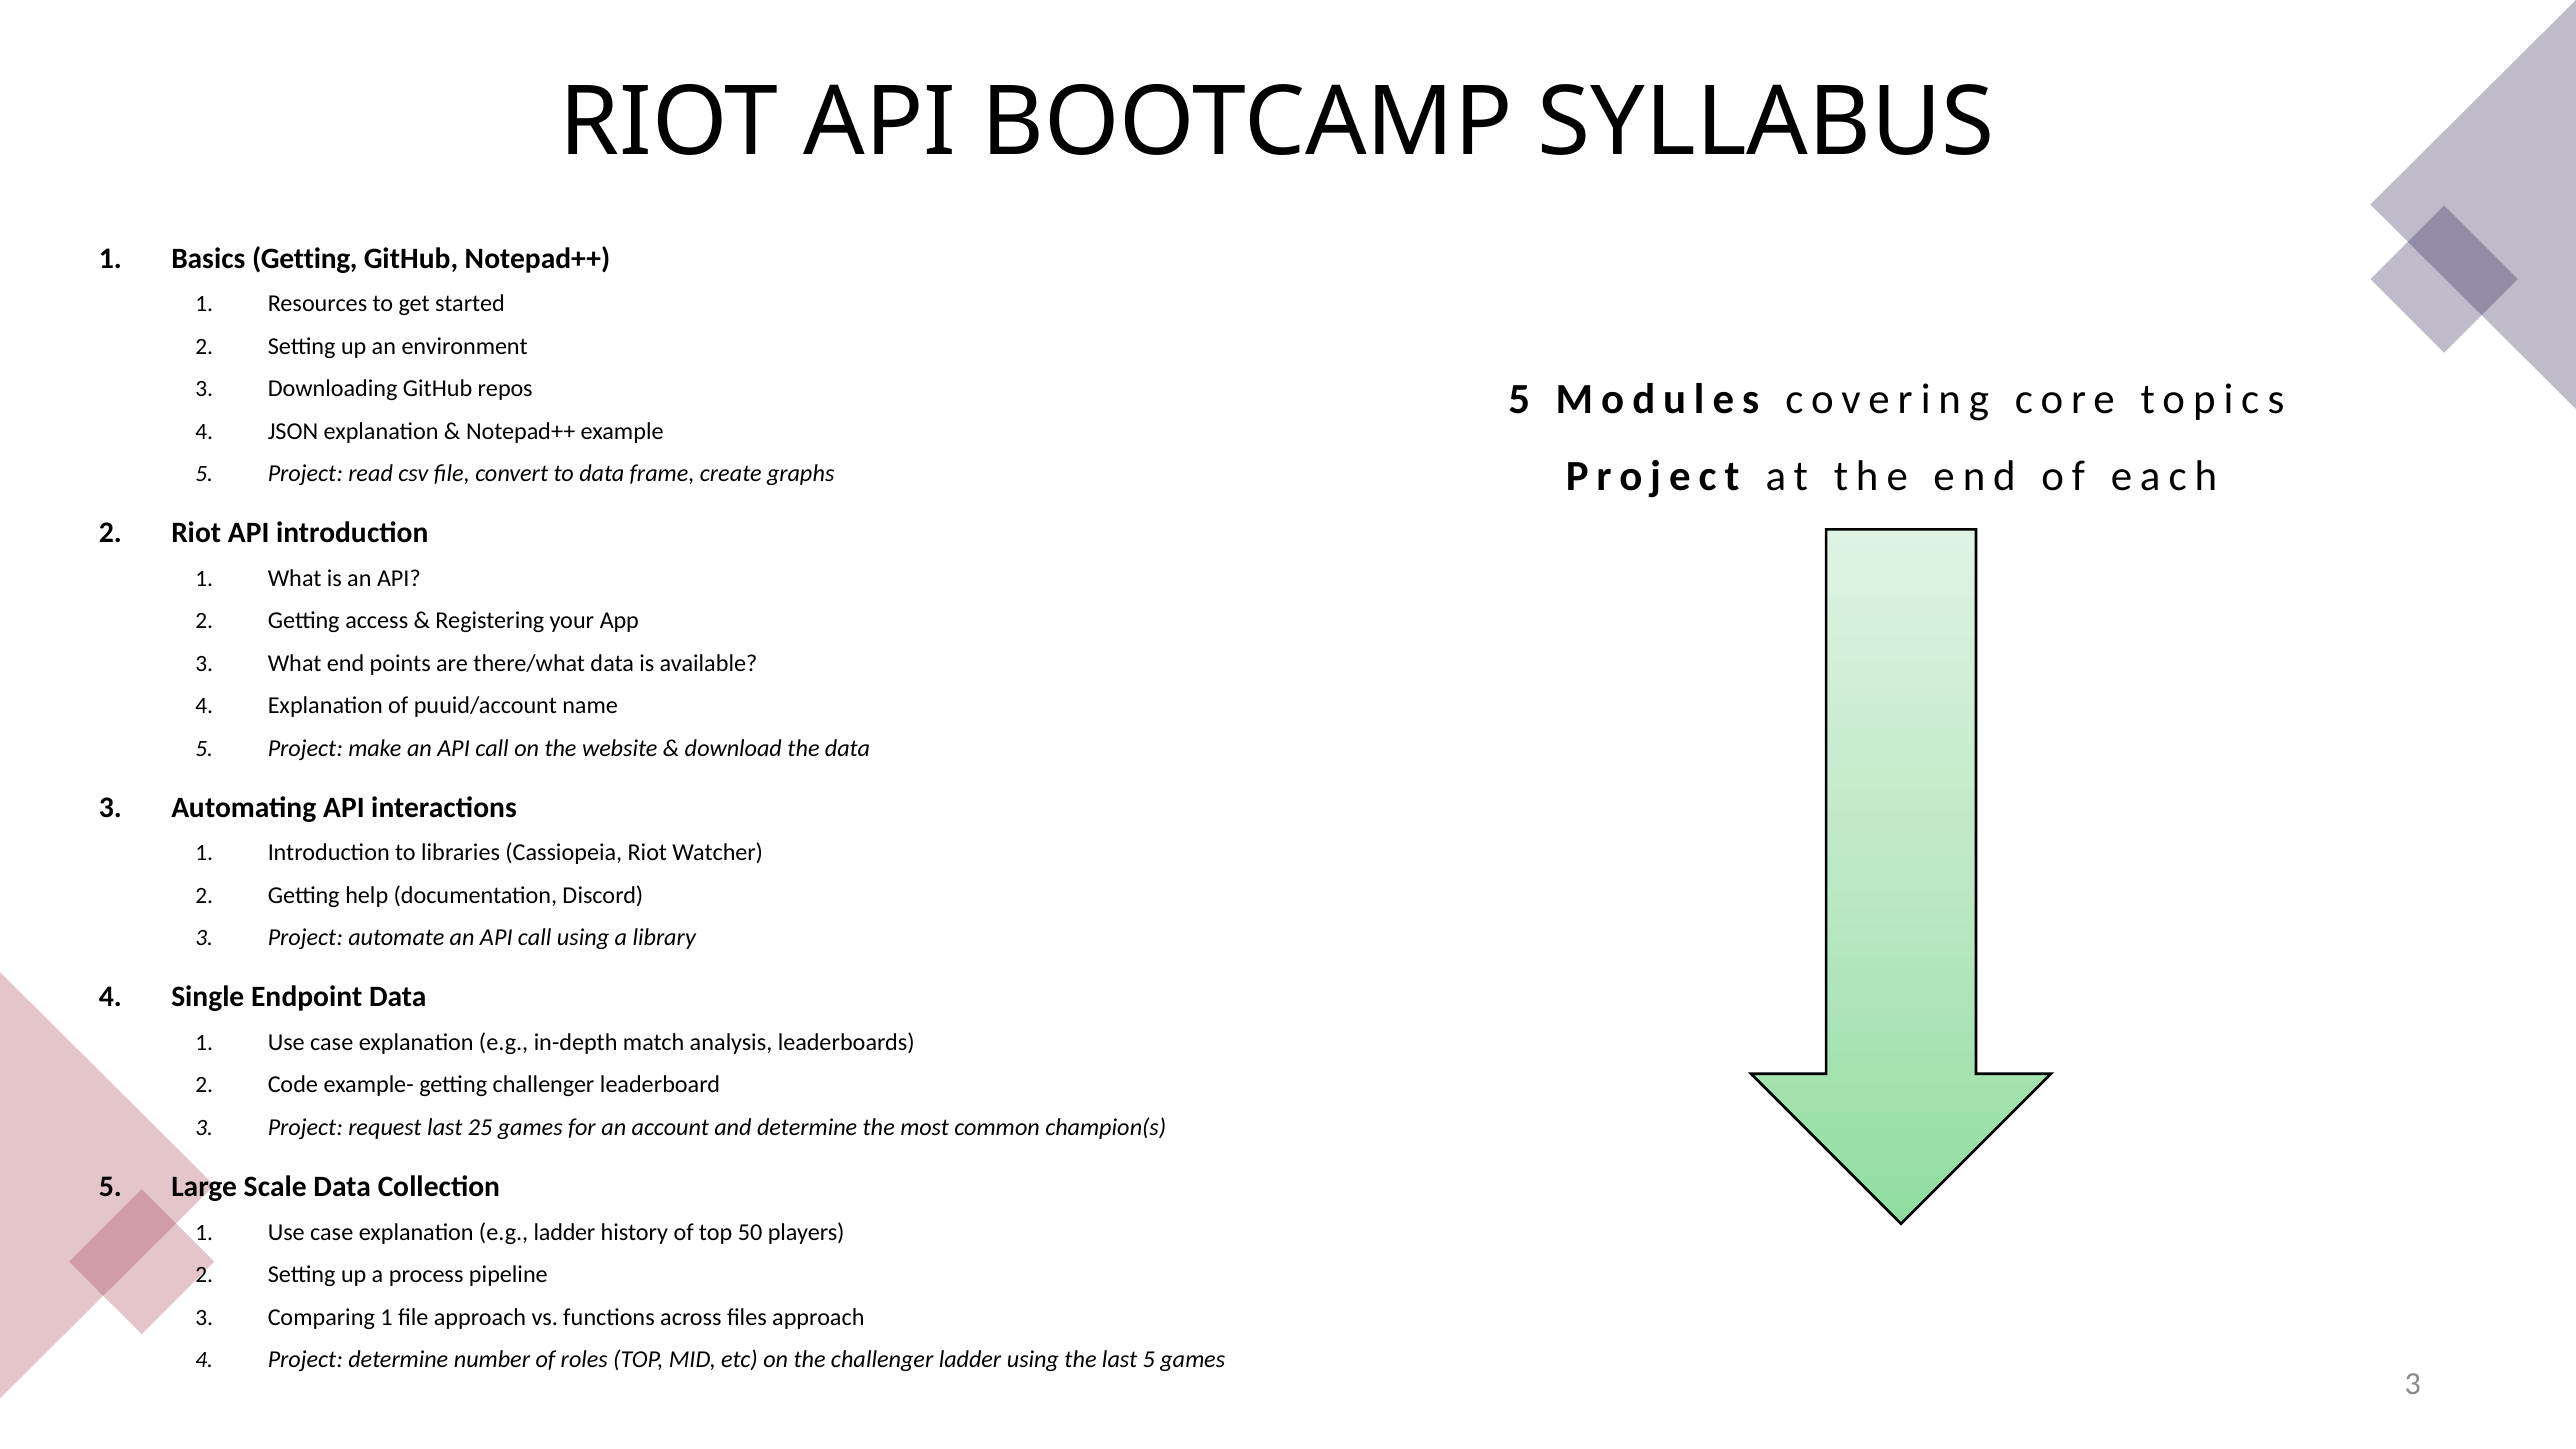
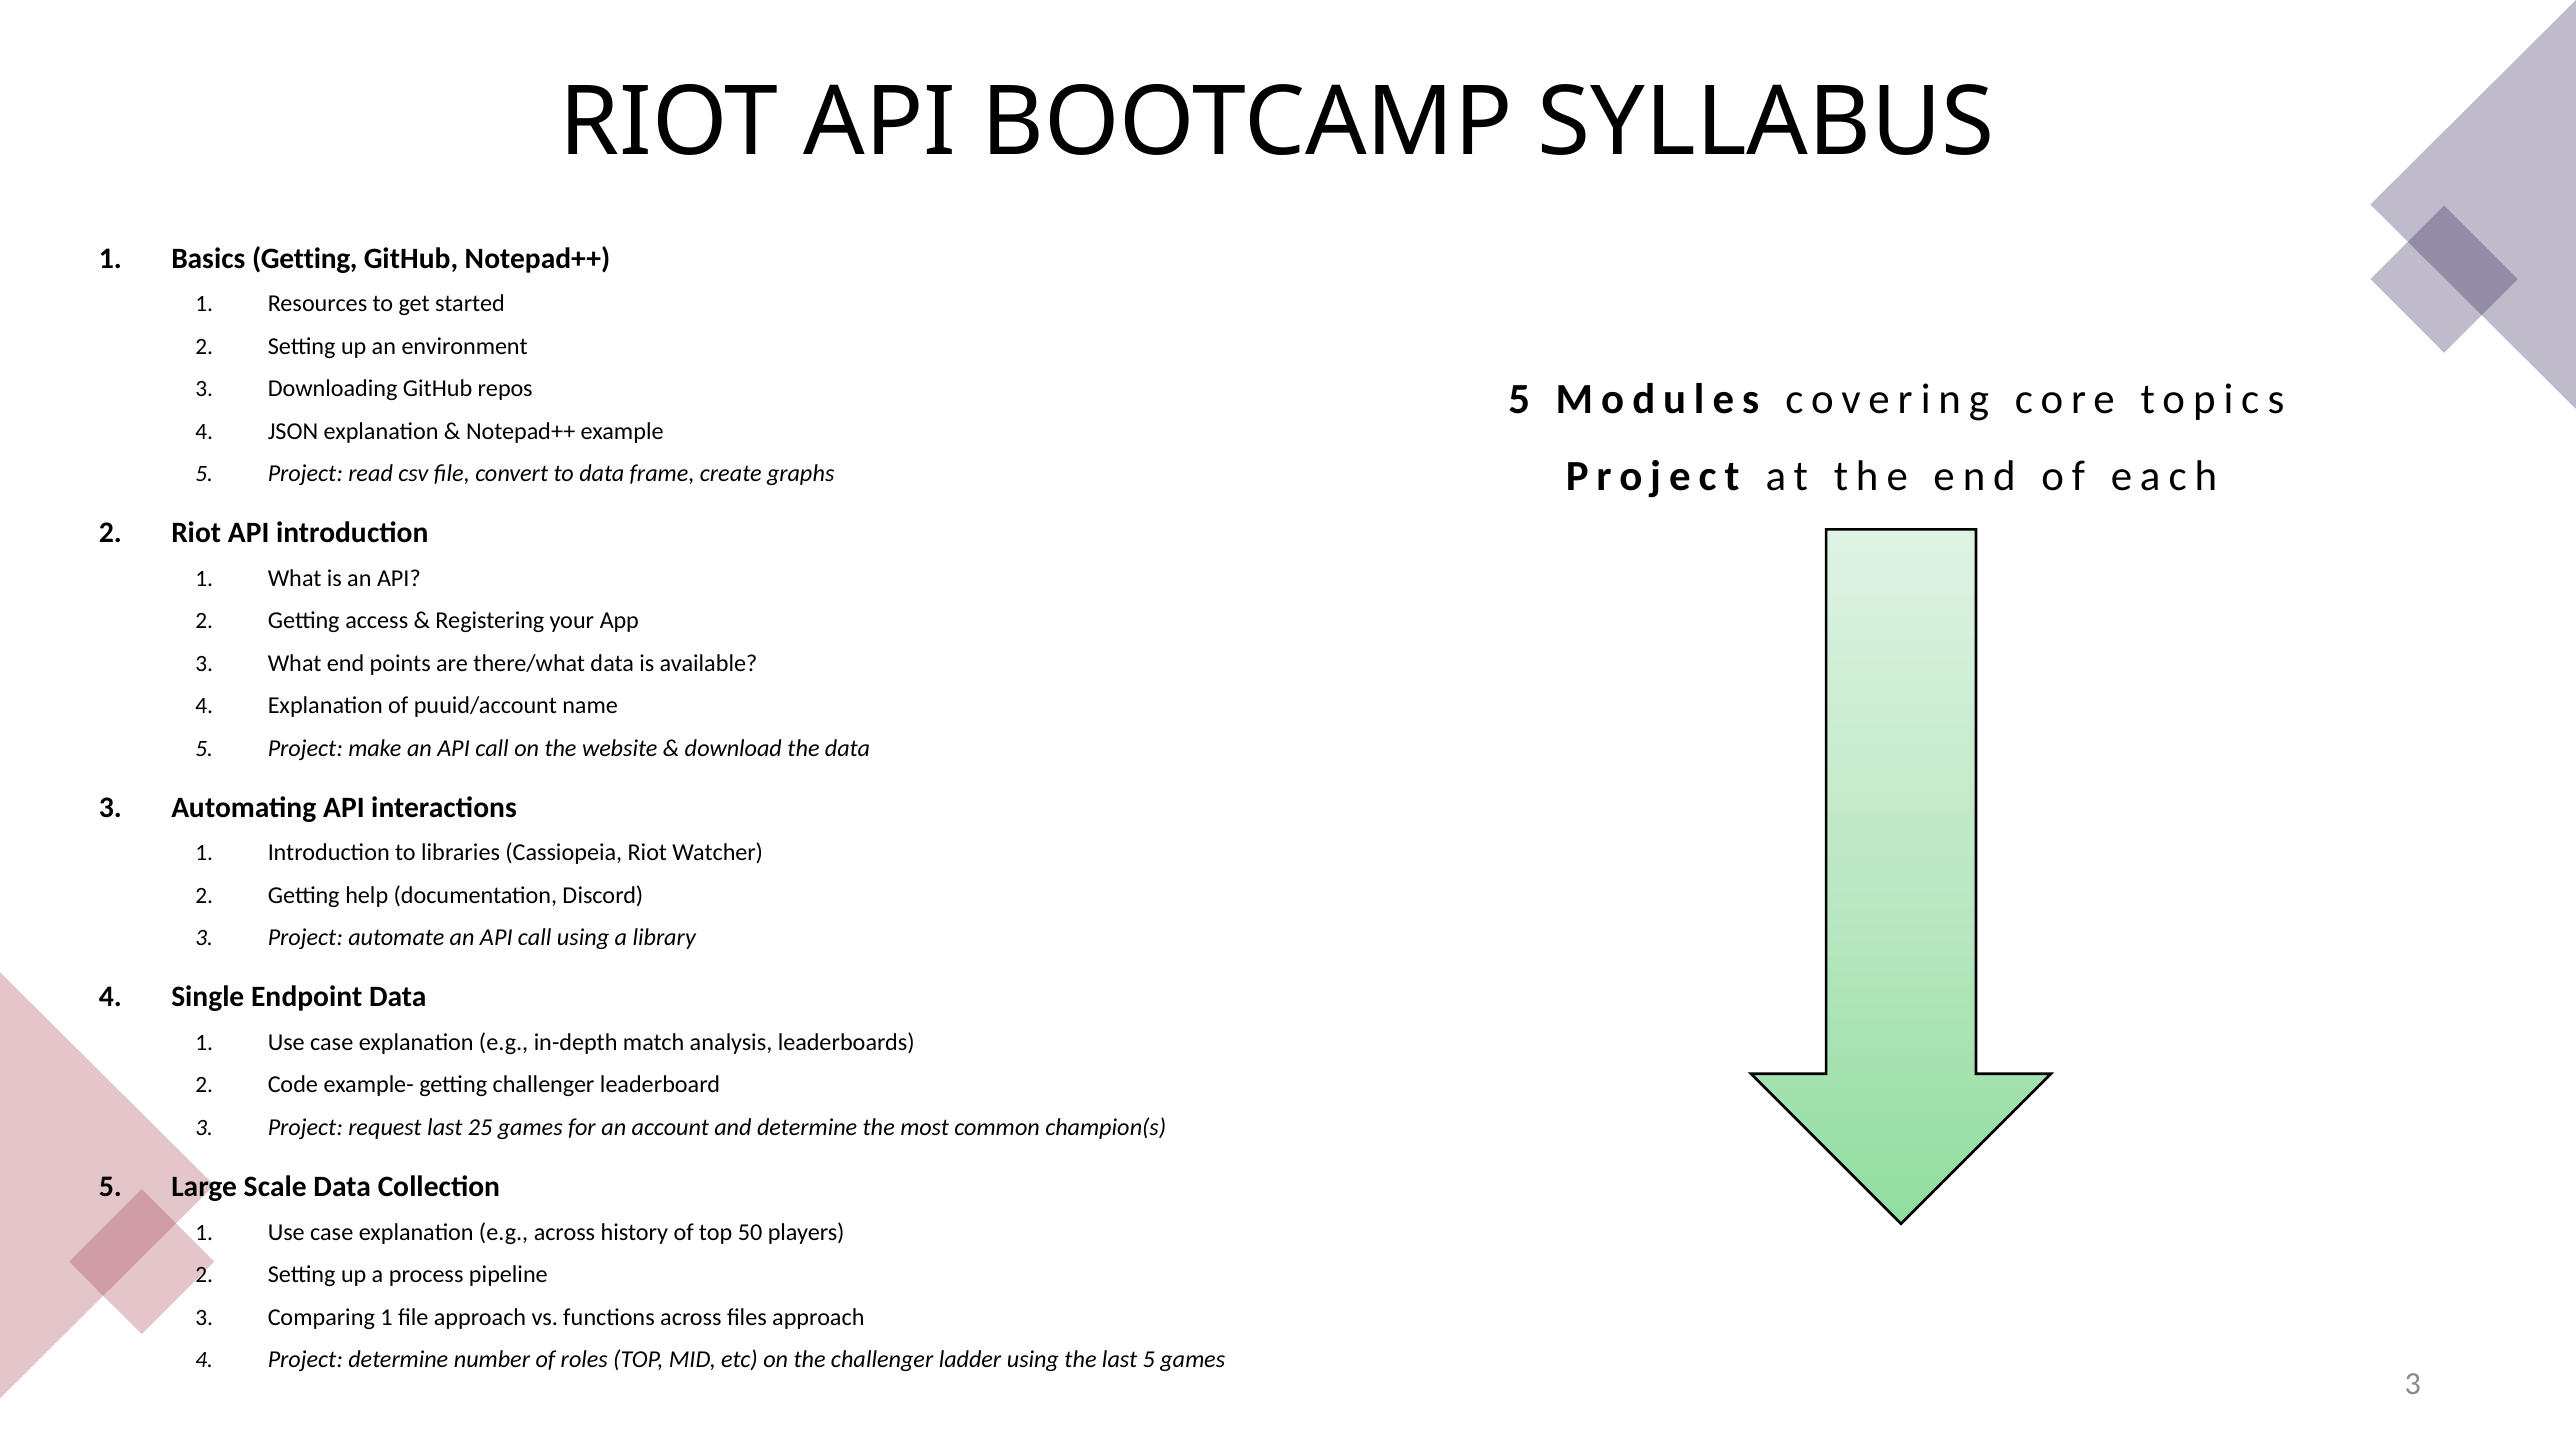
e.g ladder: ladder -> across
